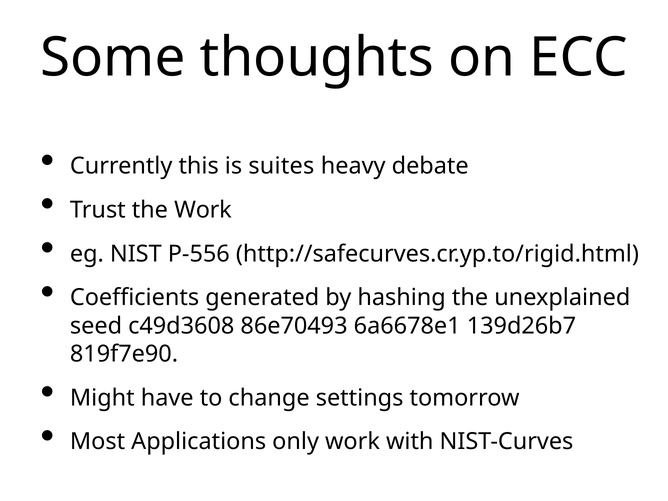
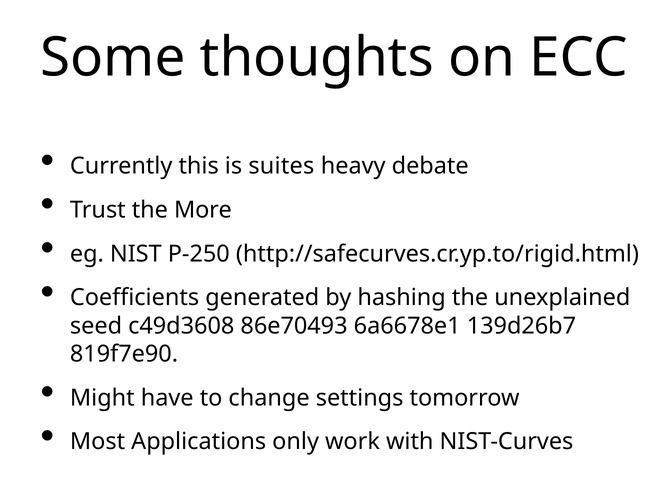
the Work: Work -> More
P-556: P-556 -> P-250
